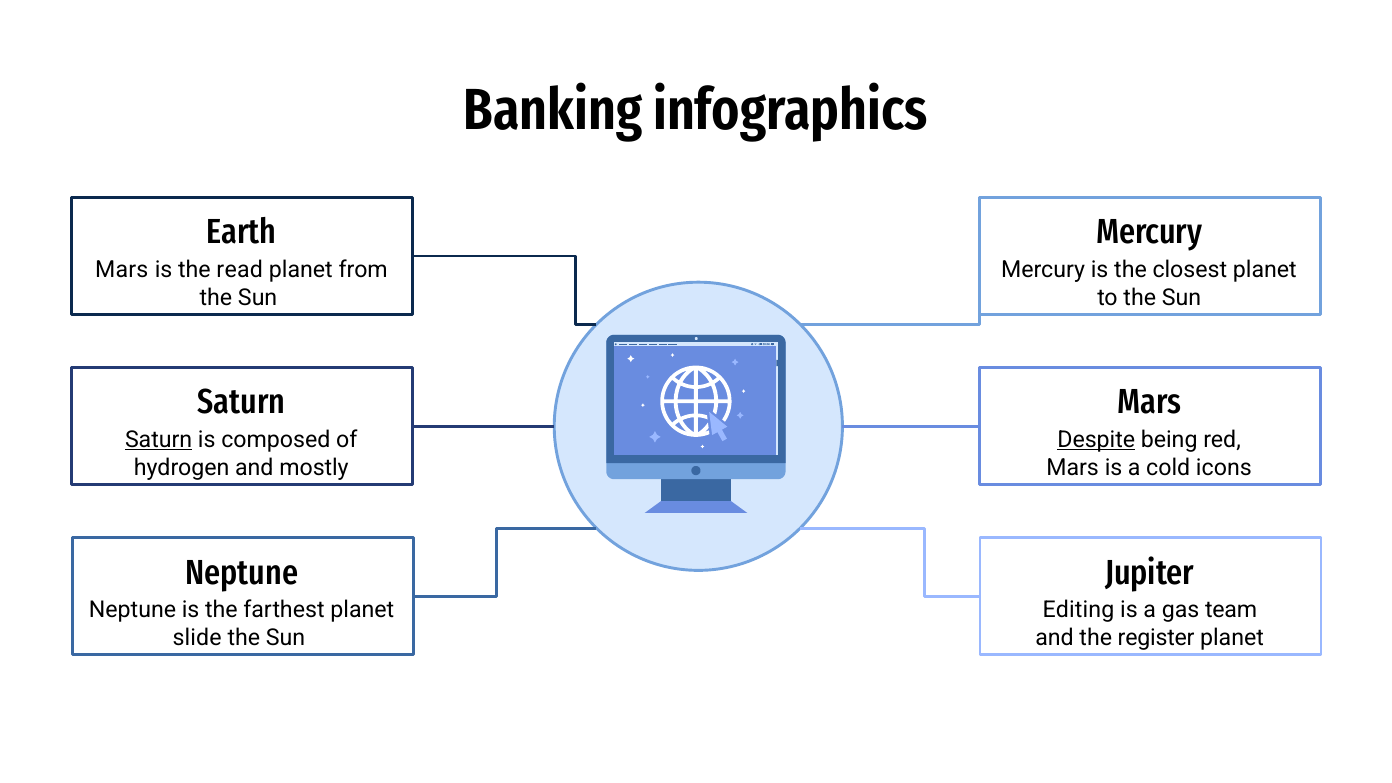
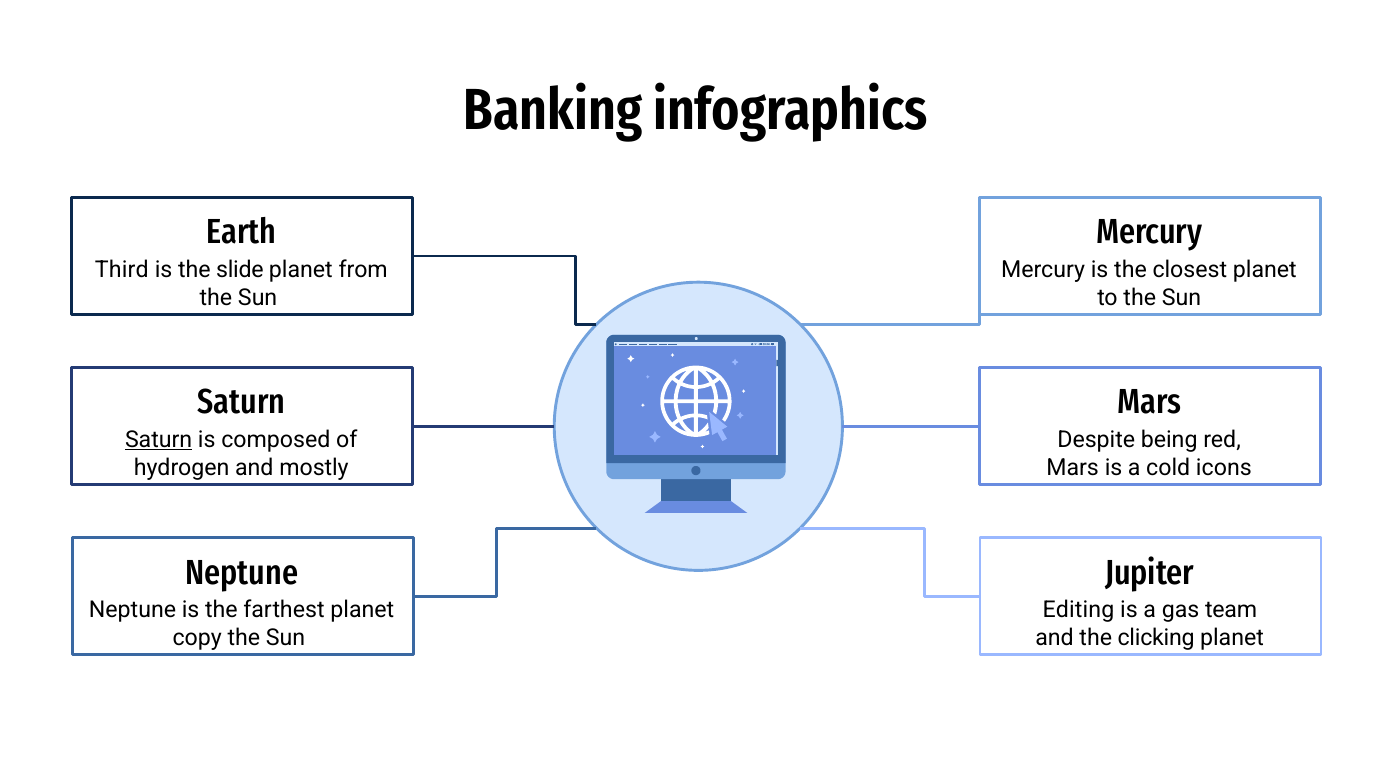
Mars at (122, 270): Mars -> Third
read: read -> slide
Despite underline: present -> none
slide: slide -> copy
register: register -> clicking
